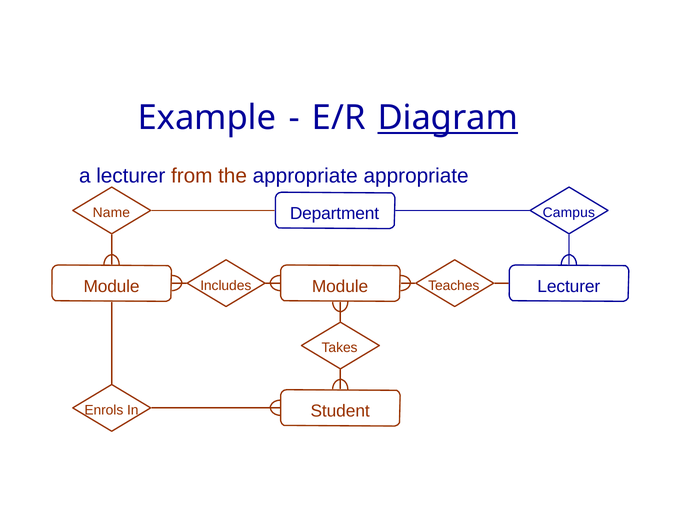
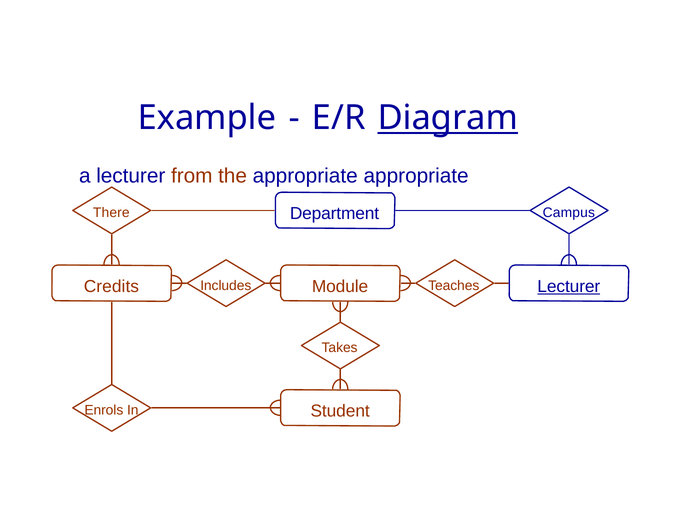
Name: Name -> There
Module at (112, 286): Module -> Credits
Lecturer at (569, 286) underline: none -> present
